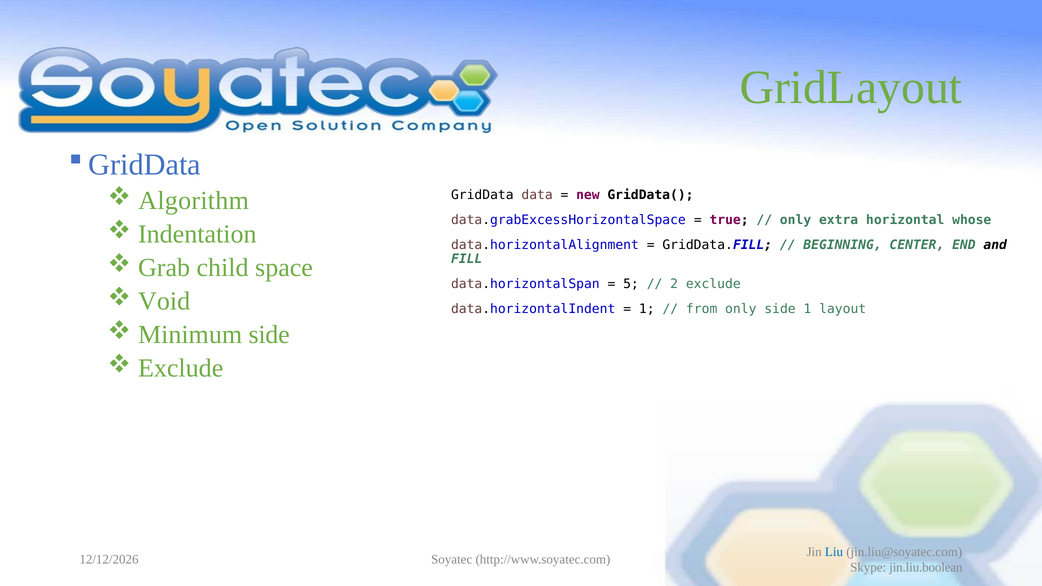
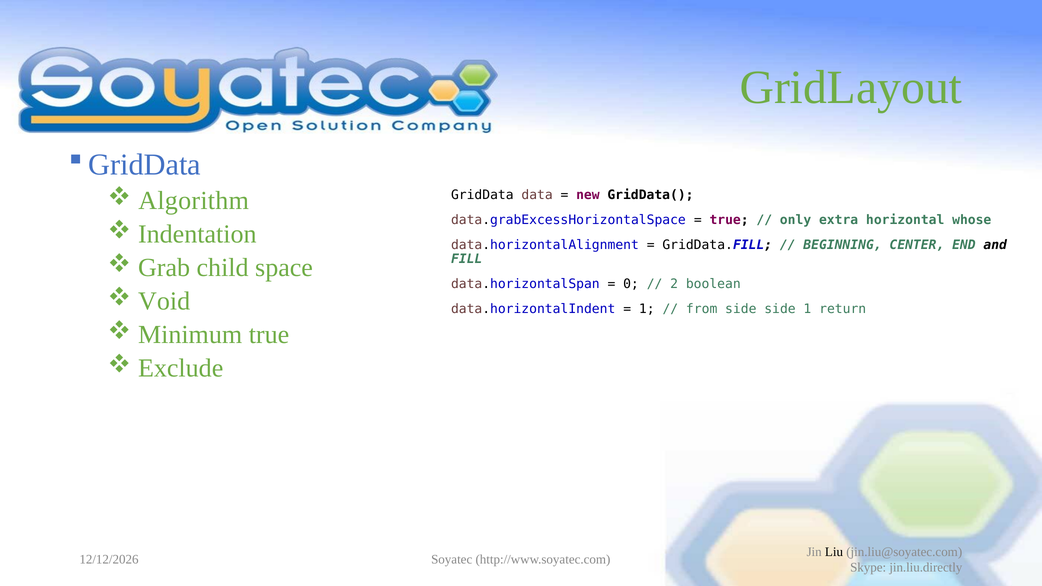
5: 5 -> 0
2 exclude: exclude -> boolean
from only: only -> side
layout: layout -> return
Minimum side: side -> true
Liu colour: blue -> black
jin.liu.boolean: jin.liu.boolean -> jin.liu.directly
